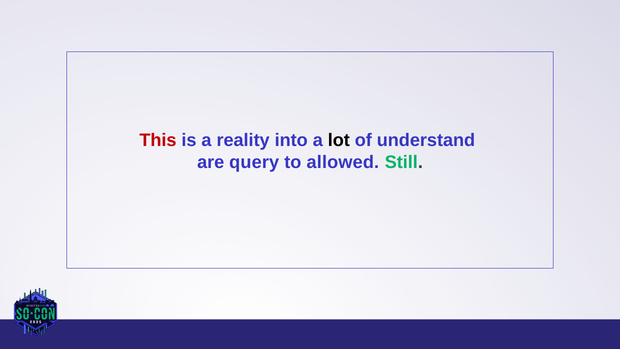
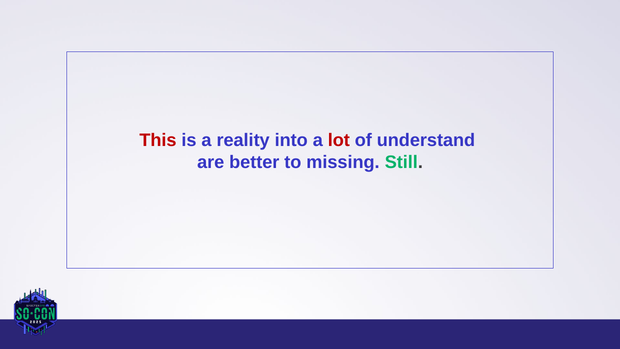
lot colour: black -> red
query: query -> better
allowed: allowed -> missing
